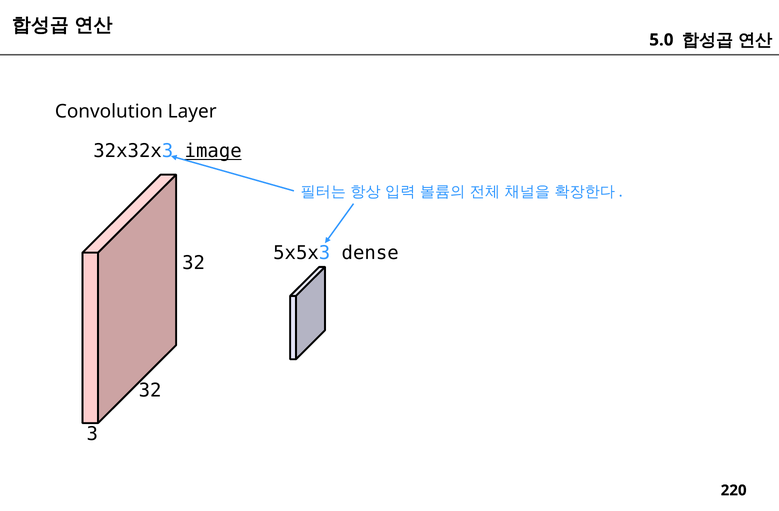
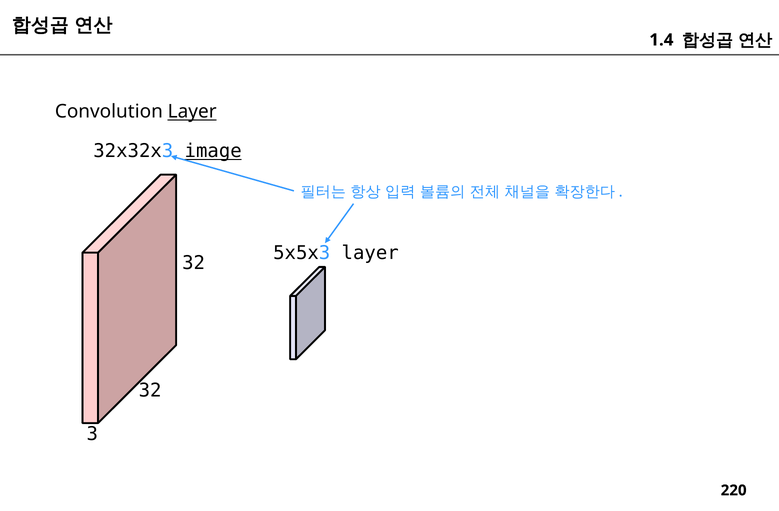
5.0: 5.0 -> 1.4
Layer at (192, 112) underline: none -> present
5x5x3 dense: dense -> layer
